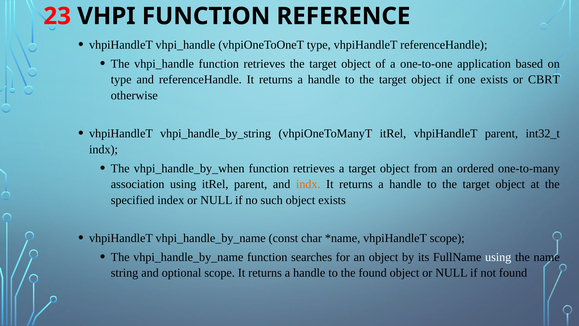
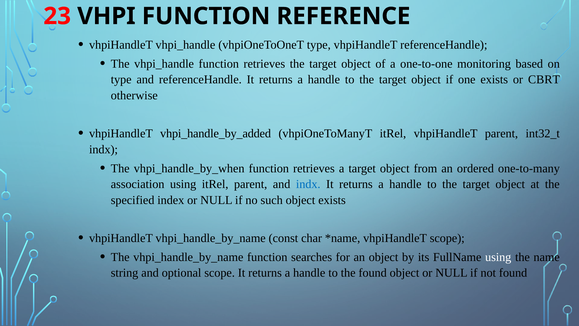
application: application -> monitoring
vhpi_handle_by_string: vhpi_handle_by_string -> vhpi_handle_by_added
indx at (308, 184) colour: orange -> blue
